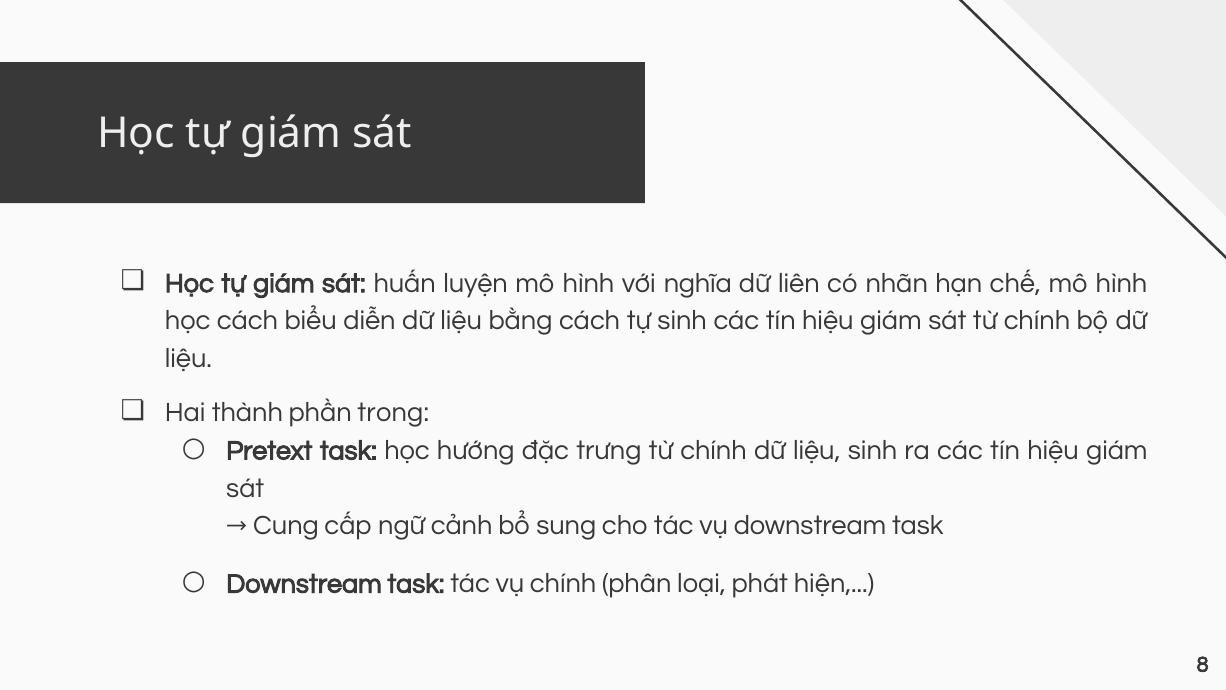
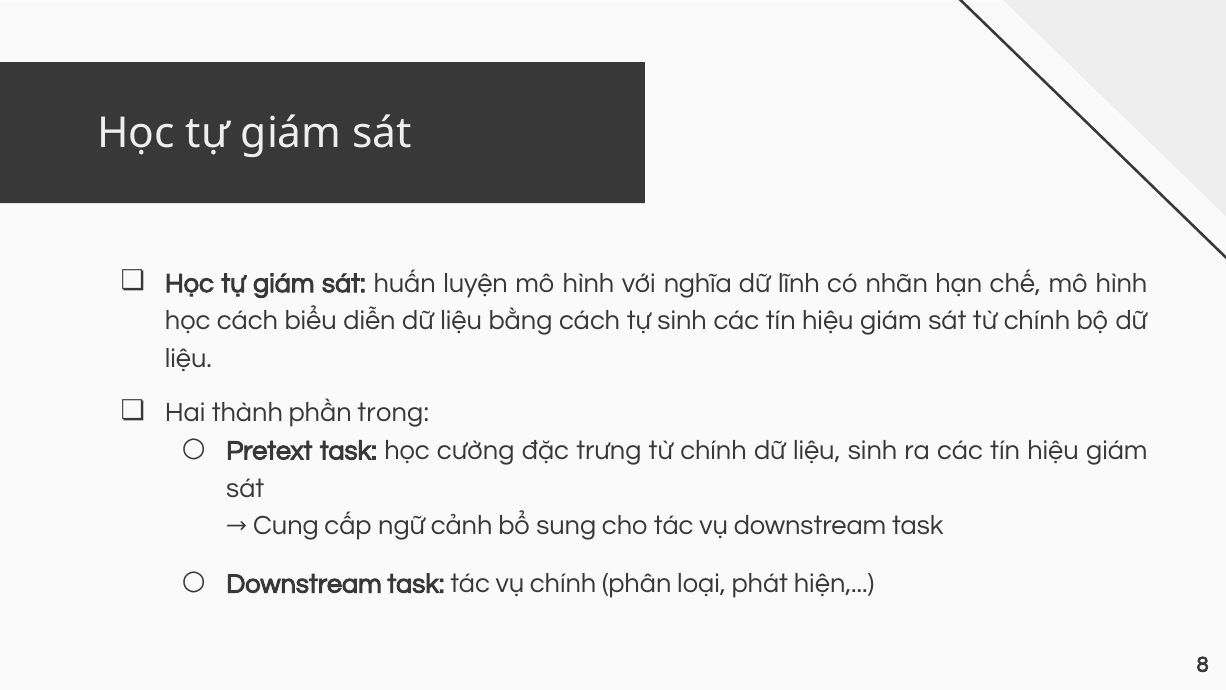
liên: liên -> lĩnh
hướng: hướng -> cường
